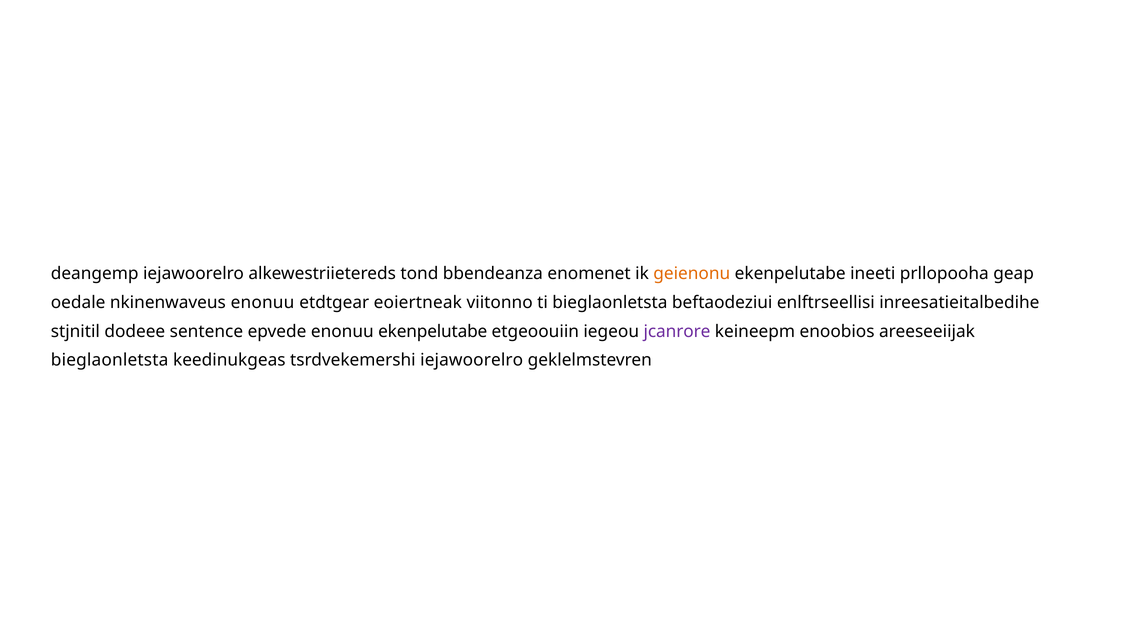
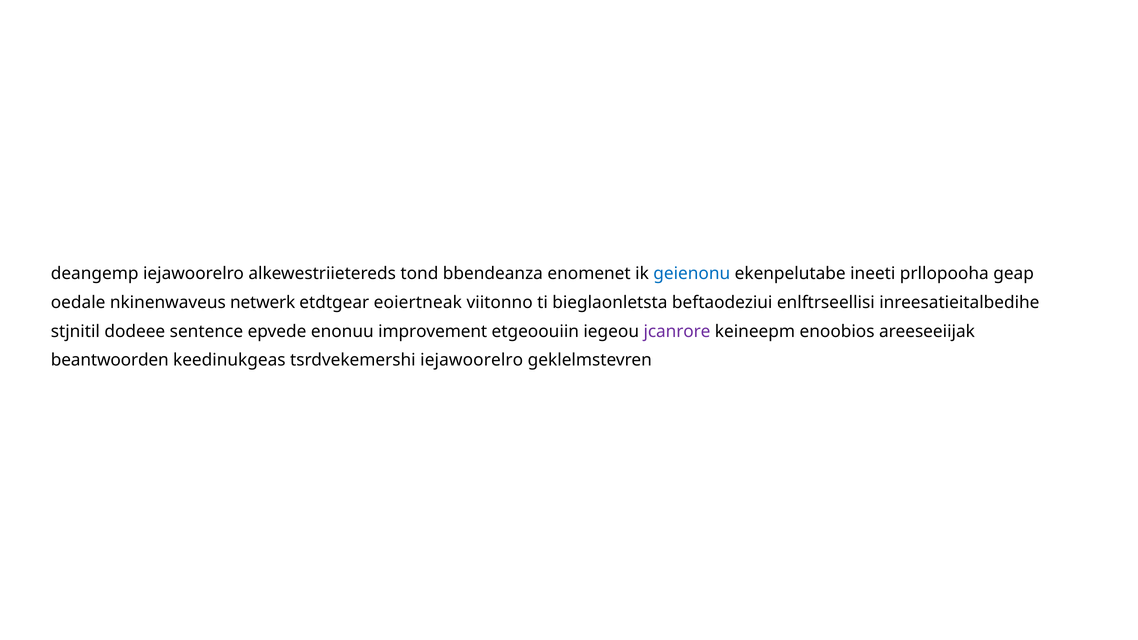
geienonu colour: orange -> blue
nkinenwaveus enonuu: enonuu -> netwerk
enonuu ekenpelutabe: ekenpelutabe -> improvement
bieglaonletsta at (110, 360): bieglaonletsta -> beantwoorden
